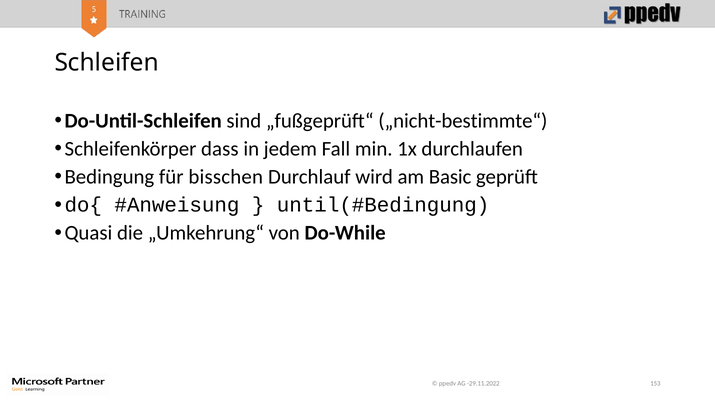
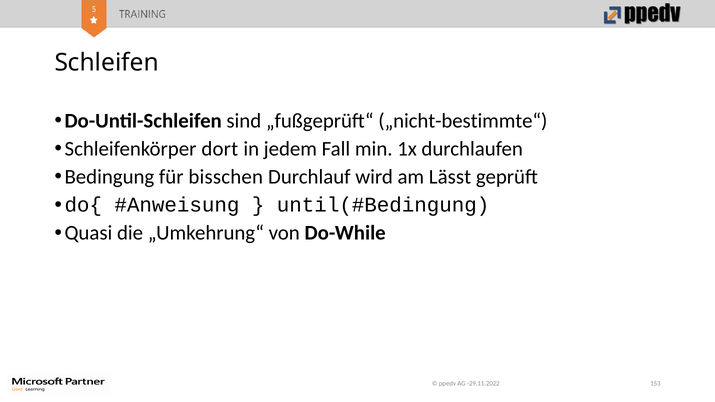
dass: dass -> dort
Basic: Basic -> Lässt
